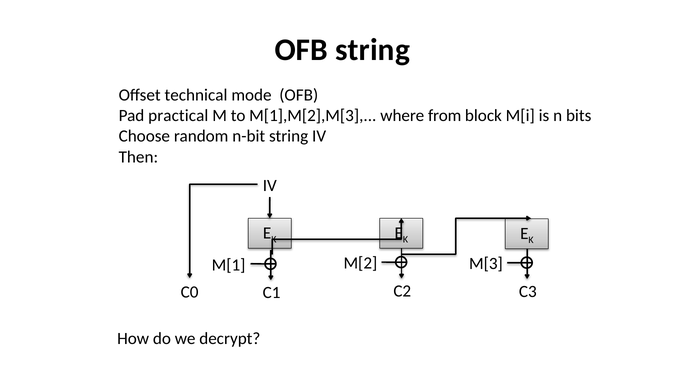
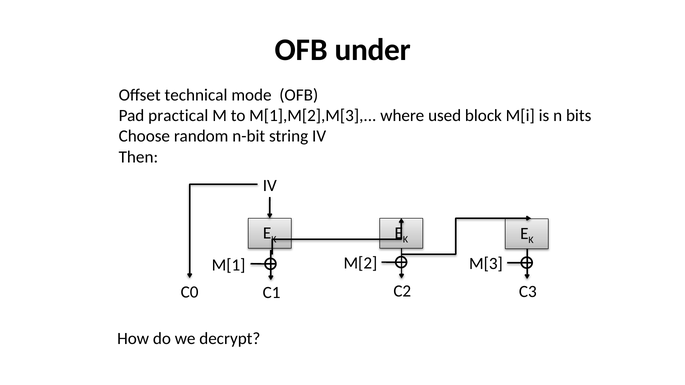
OFB string: string -> under
from: from -> used
